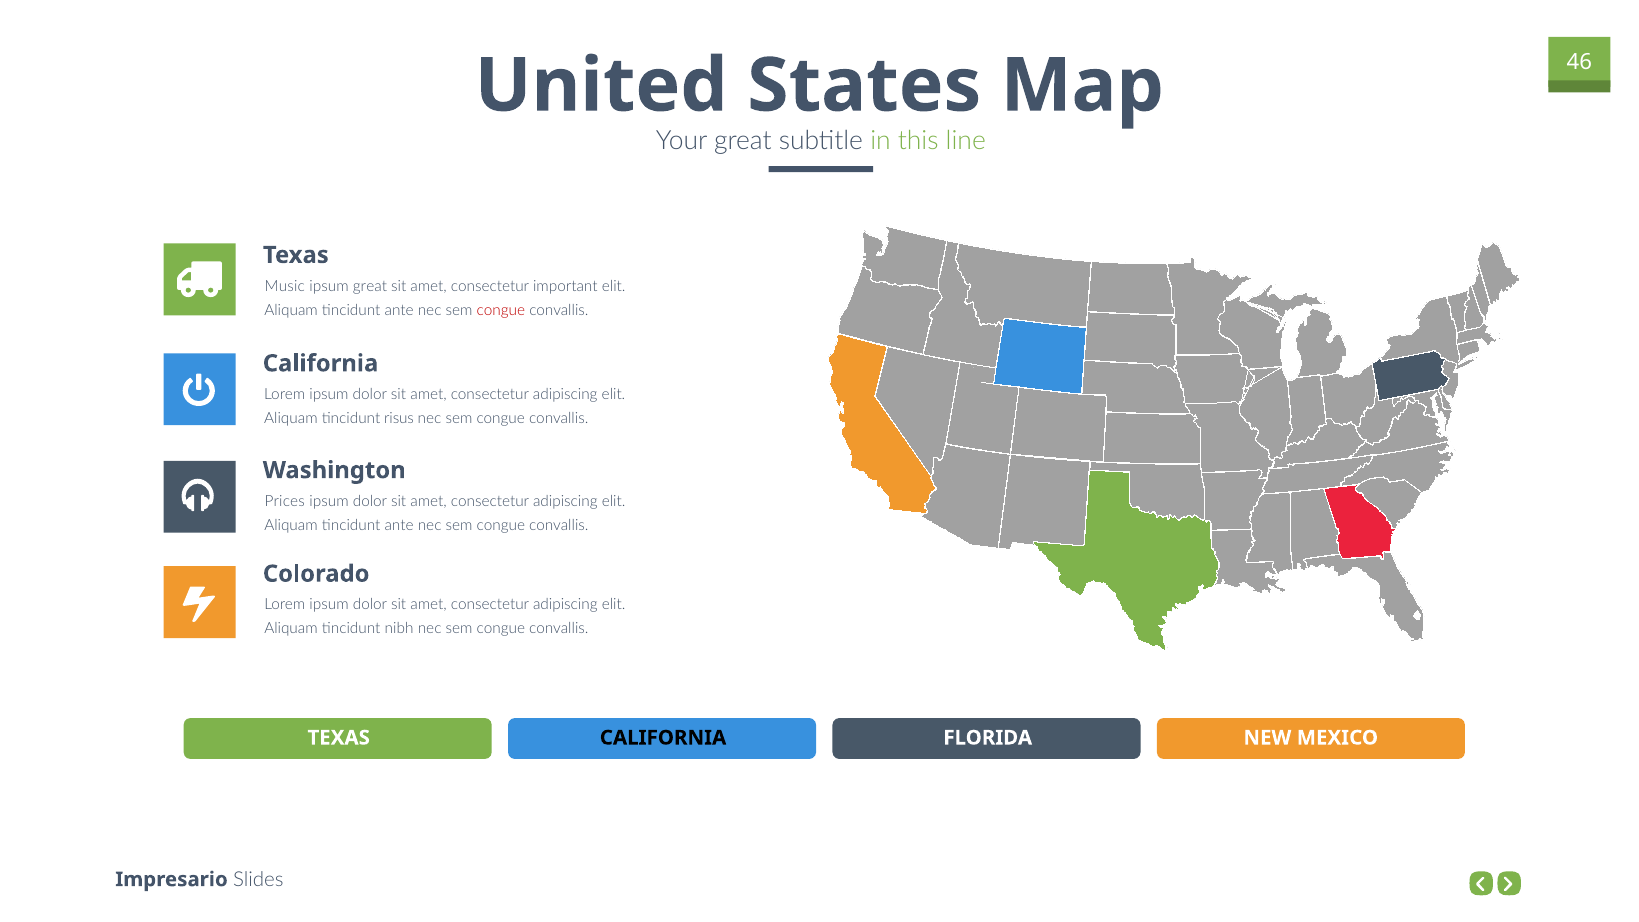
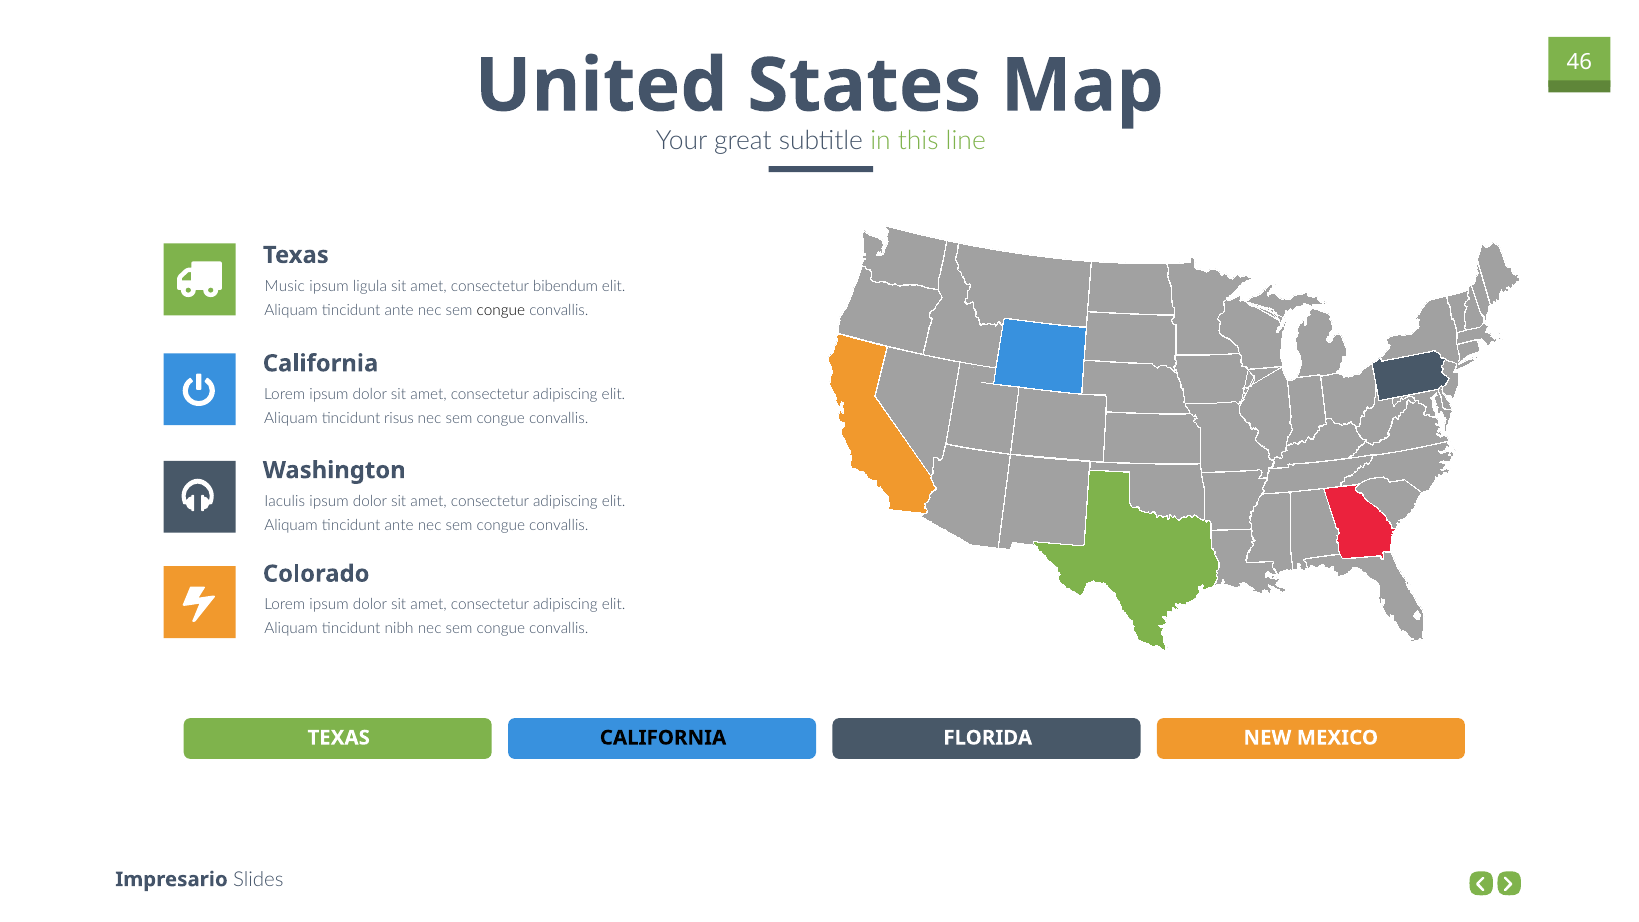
ipsum great: great -> ligula
important: important -> bibendum
congue at (501, 310) colour: red -> black
Prices: Prices -> Iaculis
